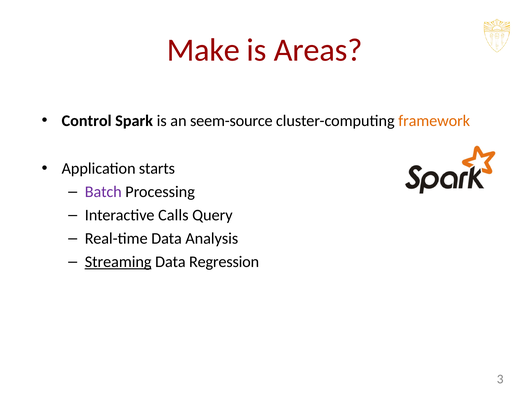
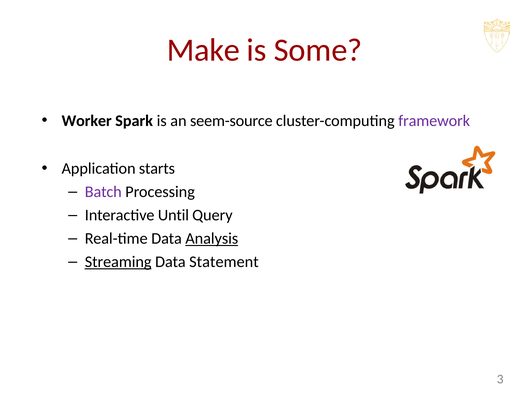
Areas: Areas -> Some
Control: Control -> Worker
framework colour: orange -> purple
Calls: Calls -> Until
Analysis underline: none -> present
Regression: Regression -> Statement
